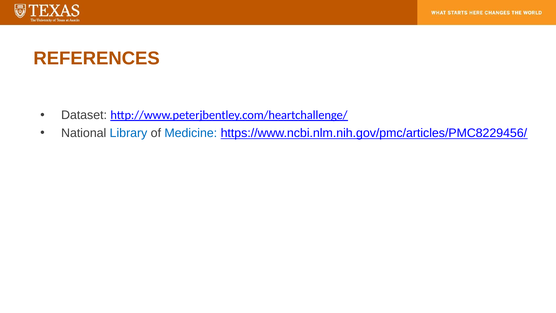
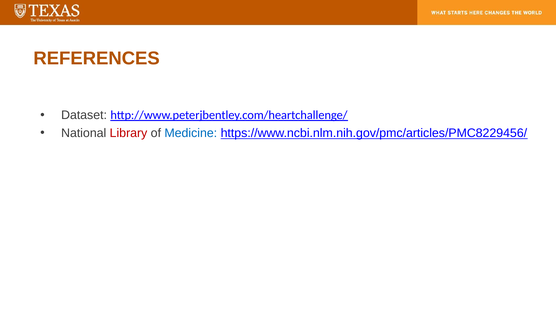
Library colour: blue -> red
